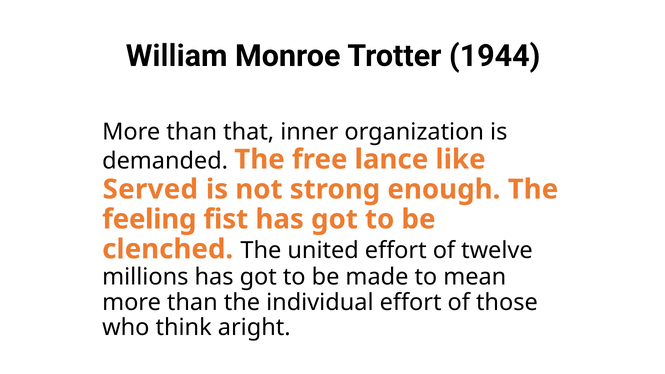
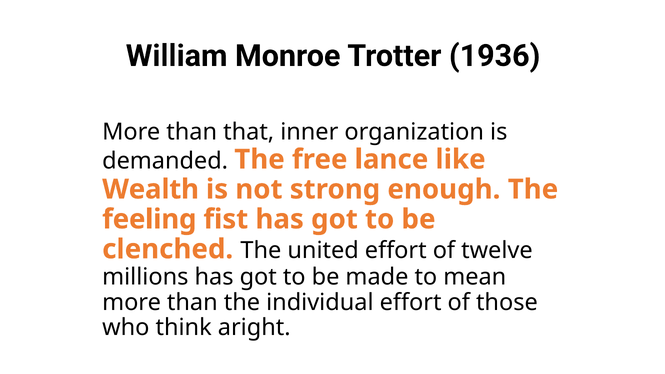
1944: 1944 -> 1936
Served: Served -> Wealth
